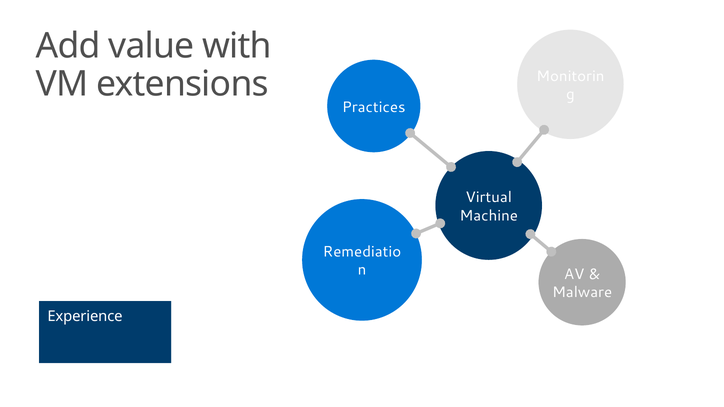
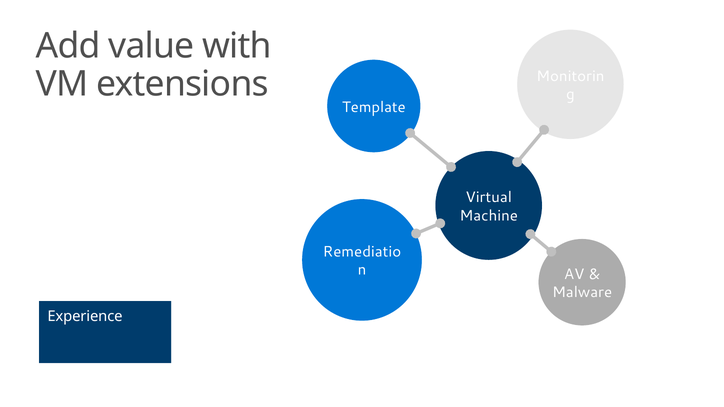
Practices: Practices -> Template
